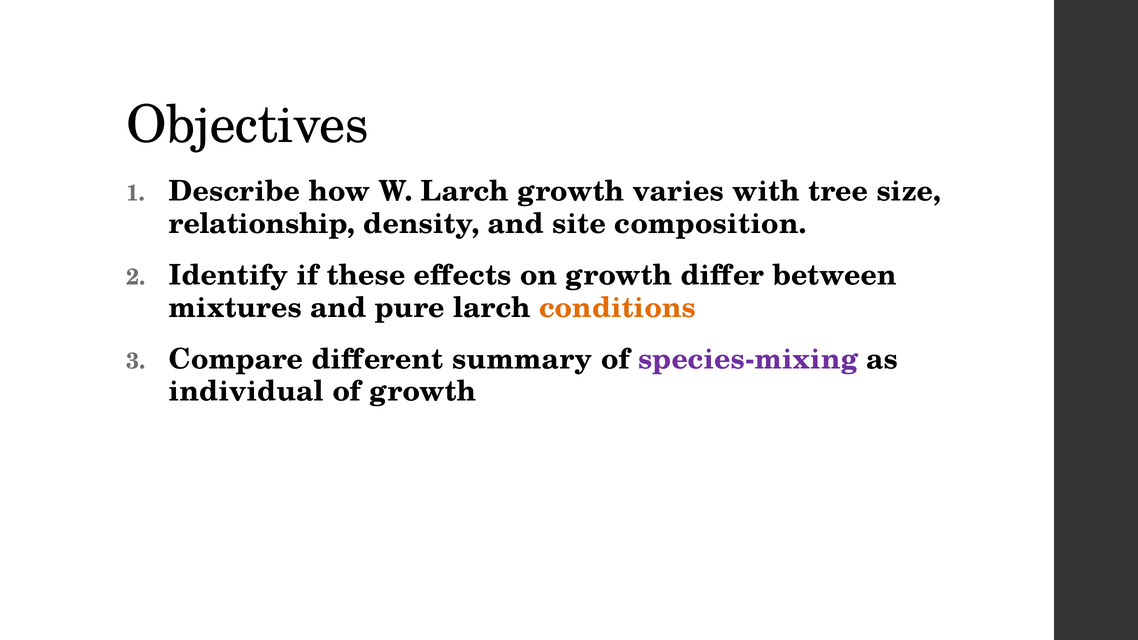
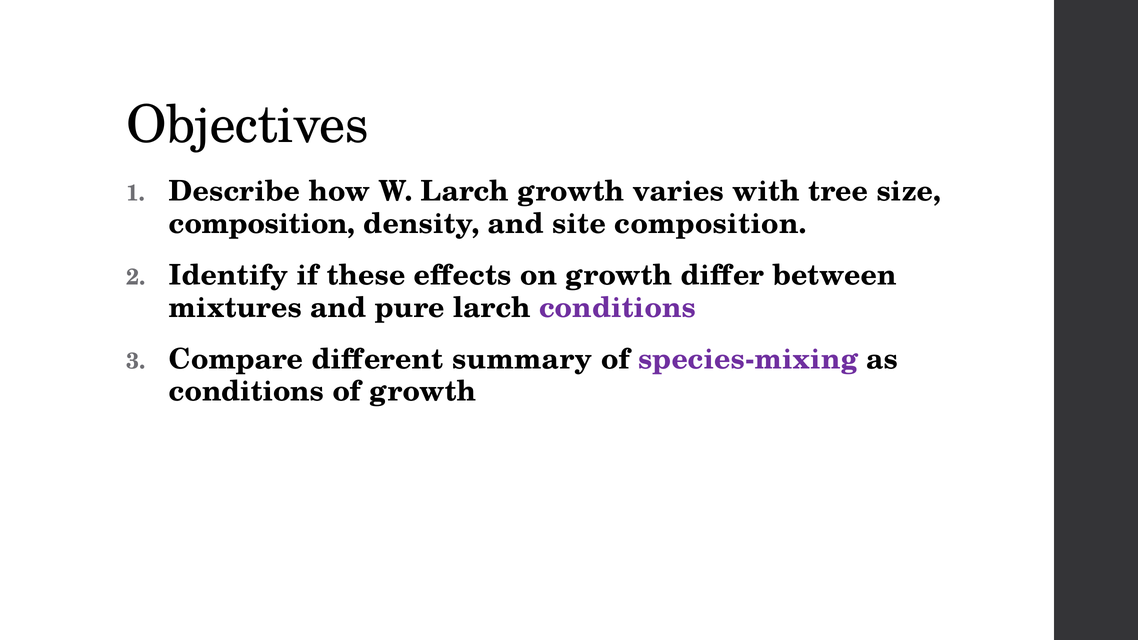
relationship at (262, 224): relationship -> composition
conditions at (617, 308) colour: orange -> purple
individual at (246, 392): individual -> conditions
